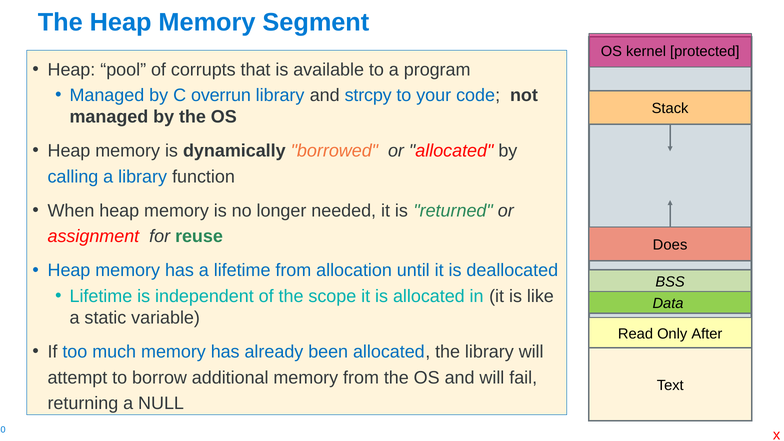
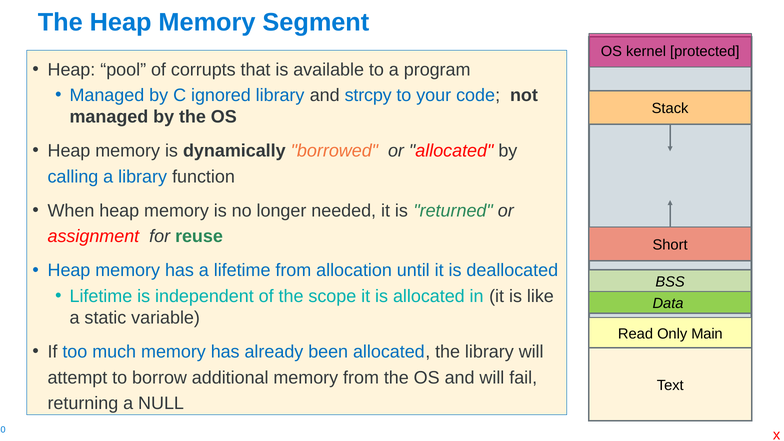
overrun: overrun -> ignored
Does: Does -> Short
After: After -> Main
